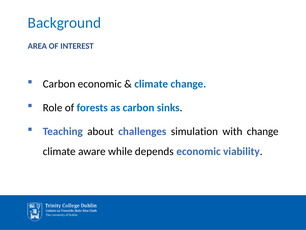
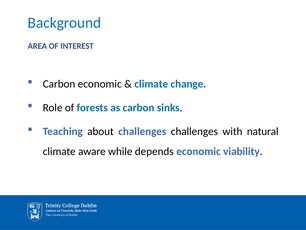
challenges simulation: simulation -> challenges
with change: change -> natural
